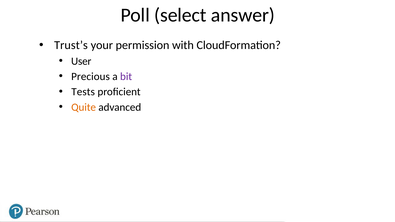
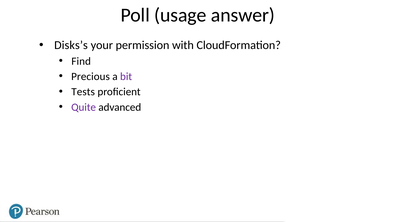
select: select -> usage
Trust’s: Trust’s -> Disks’s
User: User -> Find
Quite colour: orange -> purple
